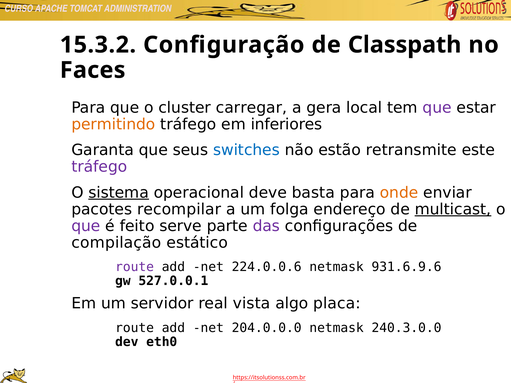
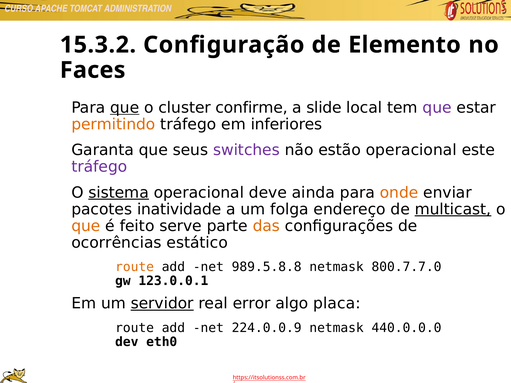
Classpath: Classpath -> Elemento
que at (125, 108) underline: none -> present
carregar: carregar -> confirme
gera: gera -> slide
switches colour: blue -> purple
estão retransmite: retransmite -> operacional
basta: basta -> ainda
recompilar: recompilar -> inatividade
que at (86, 226) colour: purple -> orange
das colour: purple -> orange
compilação: compilação -> ocorrências
route at (135, 267) colour: purple -> orange
224.0.0.6: 224.0.0.6 -> 989.5.8.8
931.6.9.6: 931.6.9.6 -> 800.7.7.0
527.0.0.1: 527.0.0.1 -> 123.0.0.1
servidor underline: none -> present
vista: vista -> error
204.0.0.0: 204.0.0.0 -> 224.0.0.9
240.3.0.0: 240.3.0.0 -> 440.0.0.0
